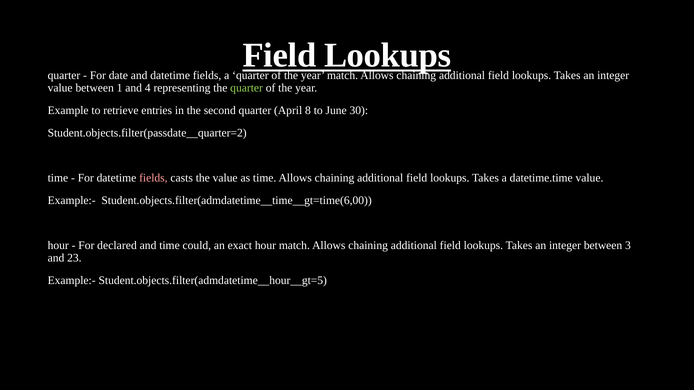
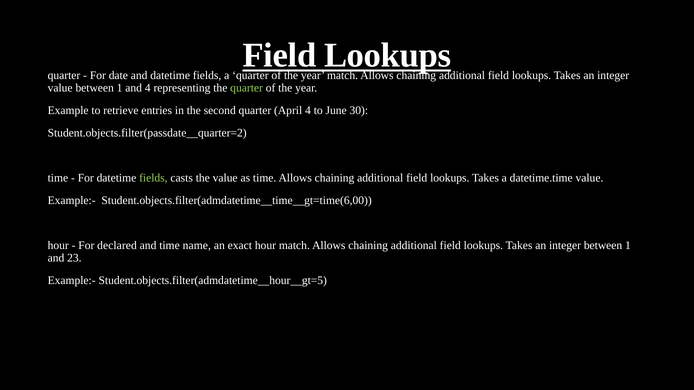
April 8: 8 -> 4
fields at (153, 178) colour: pink -> light green
could: could -> name
integer between 3: 3 -> 1
